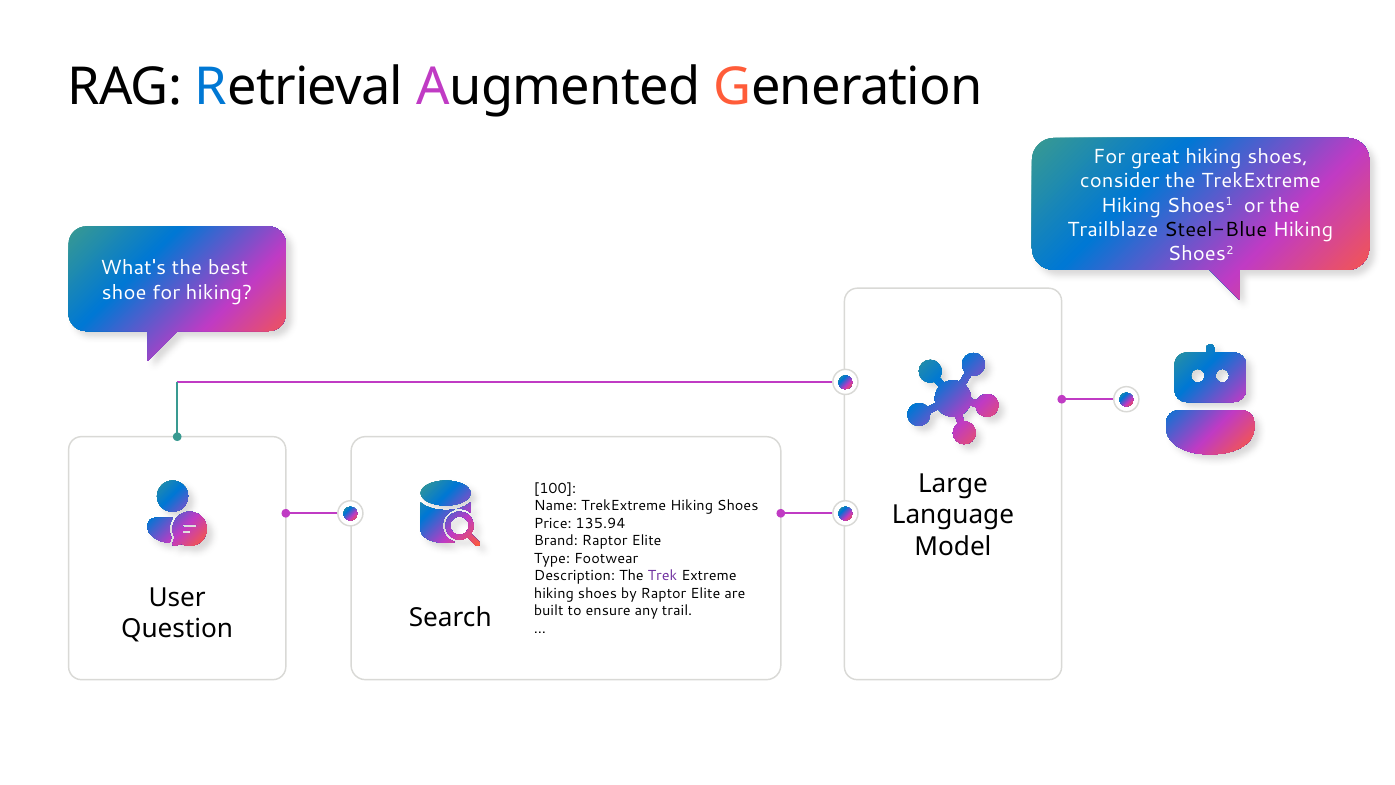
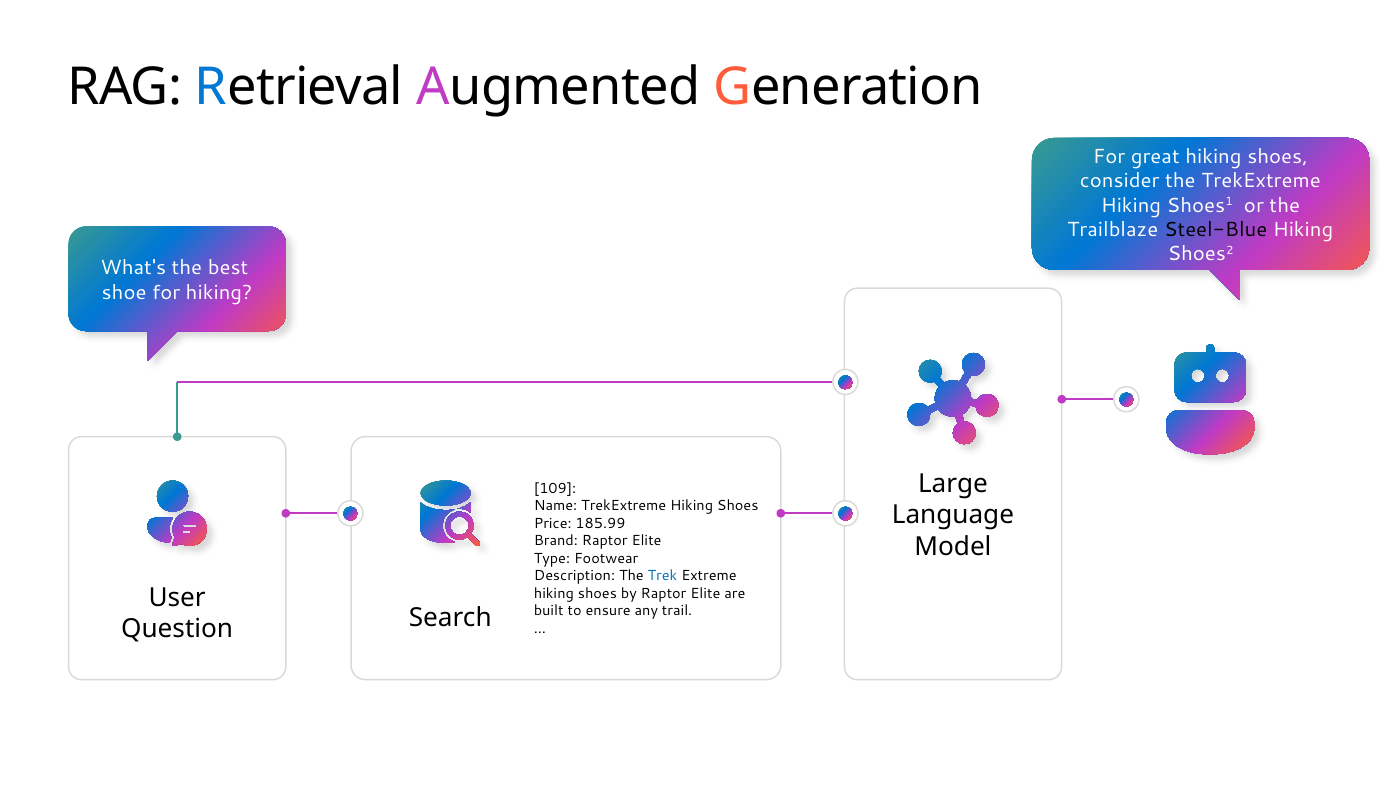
100: 100 -> 109
135.94: 135.94 -> 185.99
Trek colour: purple -> blue
